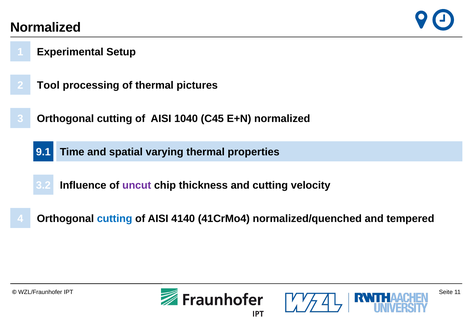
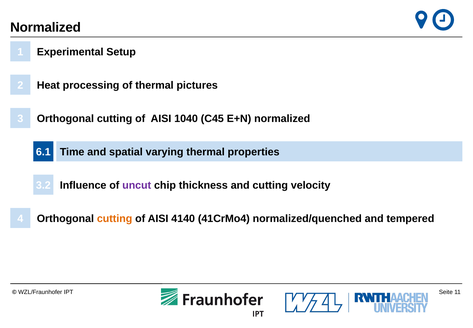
Tool: Tool -> Heat
9.1: 9.1 -> 6.1
cutting at (115, 218) colour: blue -> orange
